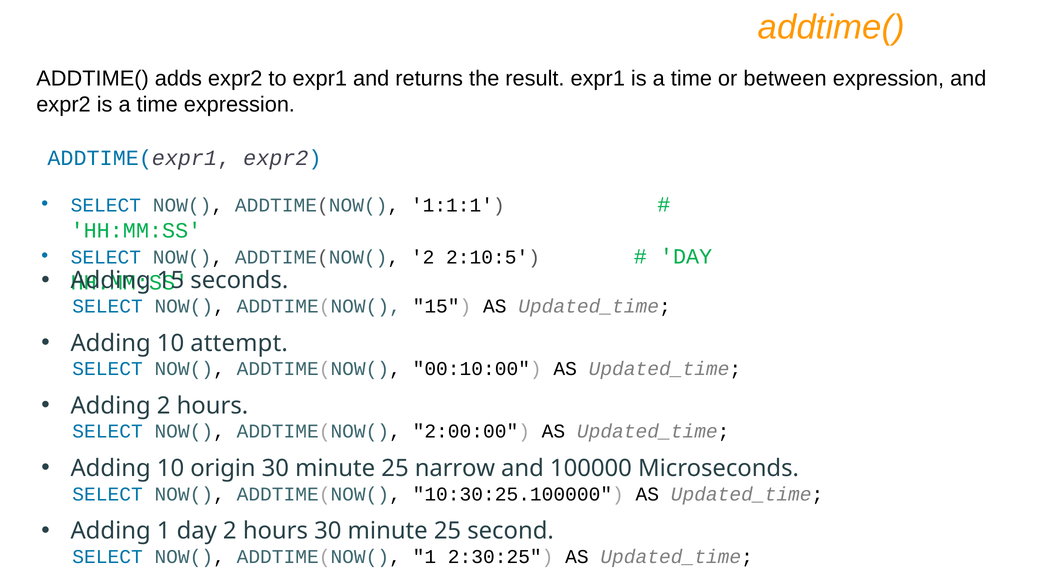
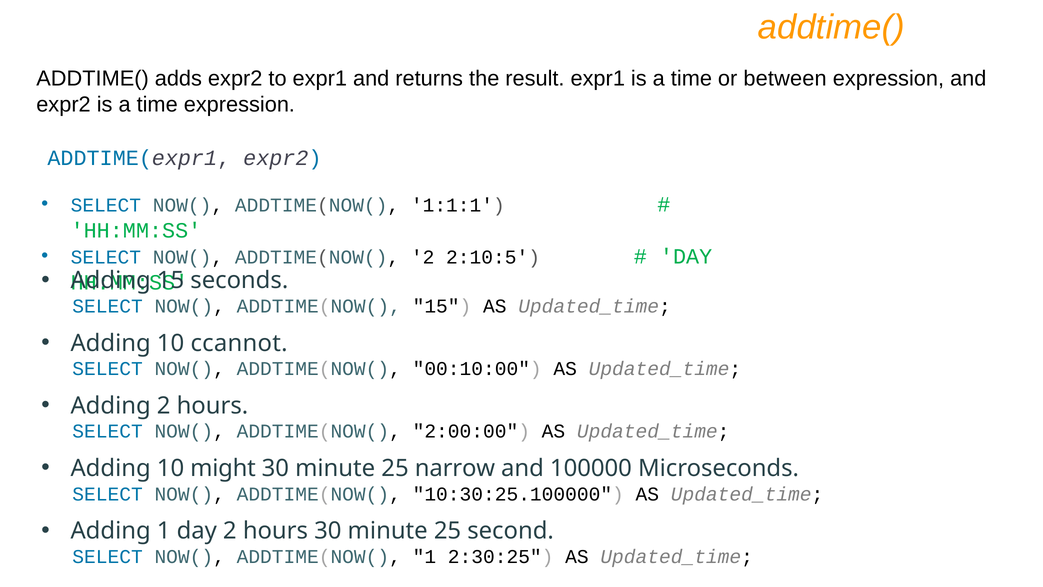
attempt: attempt -> ccannot
origin: origin -> might
